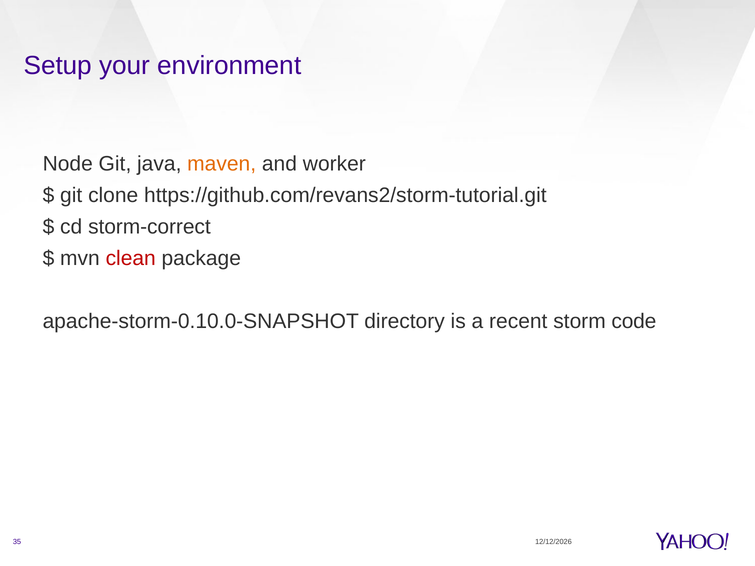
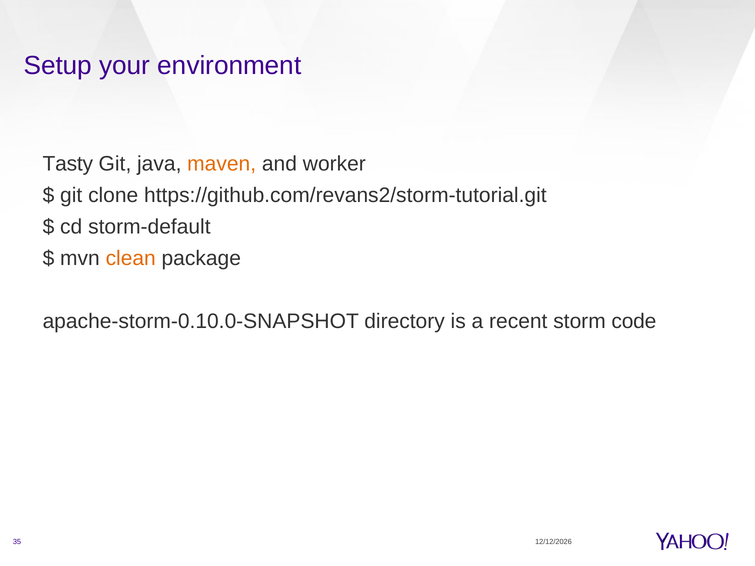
Node: Node -> Tasty
storm-correct: storm-correct -> storm-default
clean colour: red -> orange
